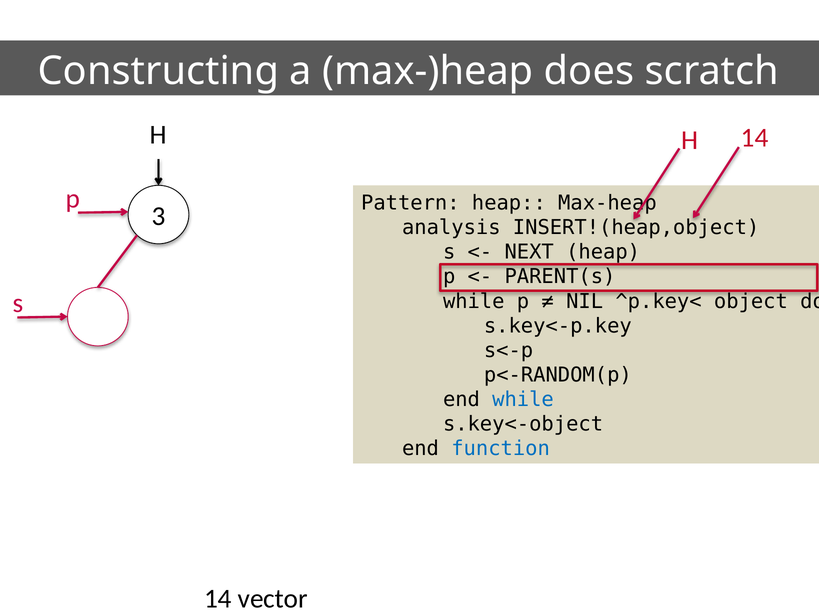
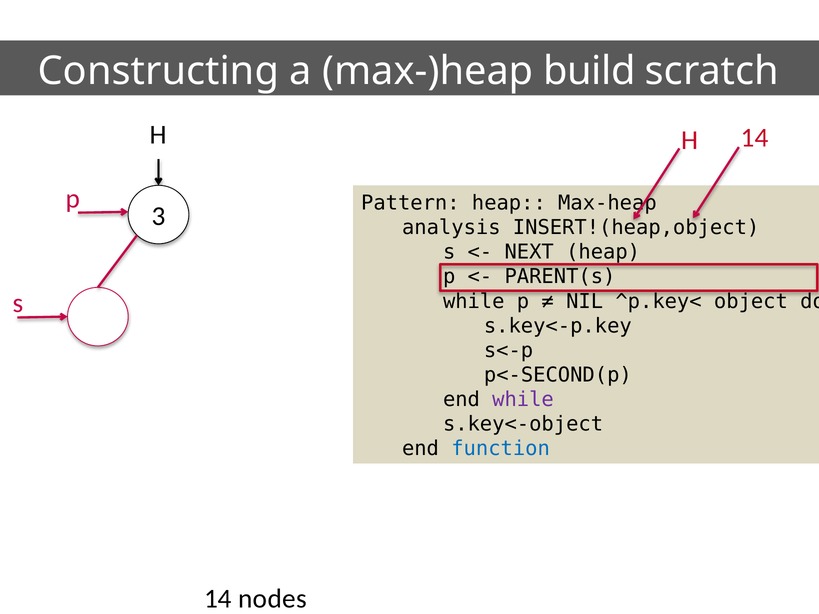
does: does -> build
p<-RANDOM(p: p<-RANDOM(p -> p<-SECOND(p
while at (523, 400) colour: blue -> purple
vector: vector -> nodes
